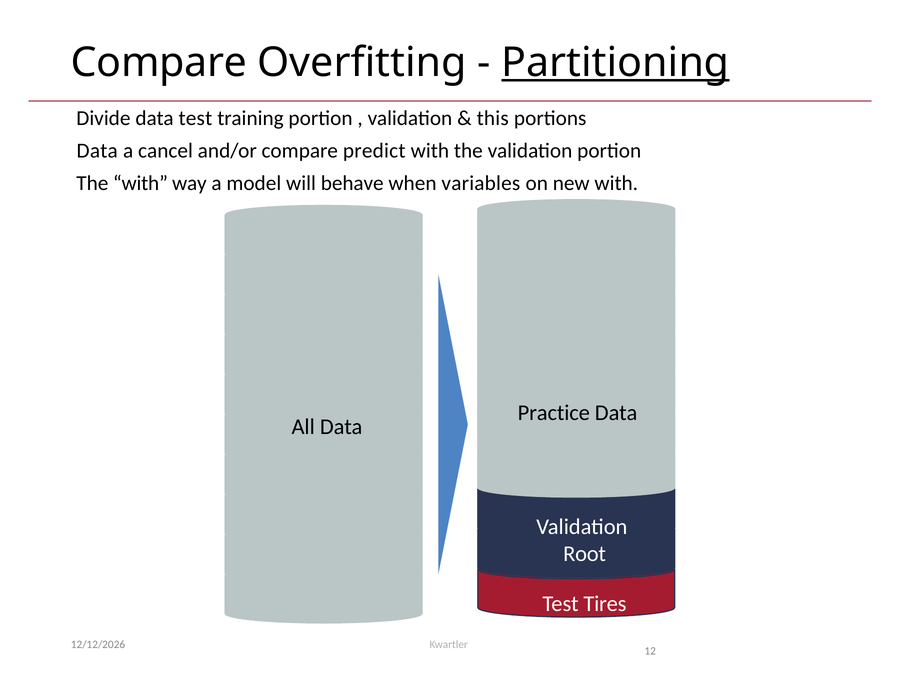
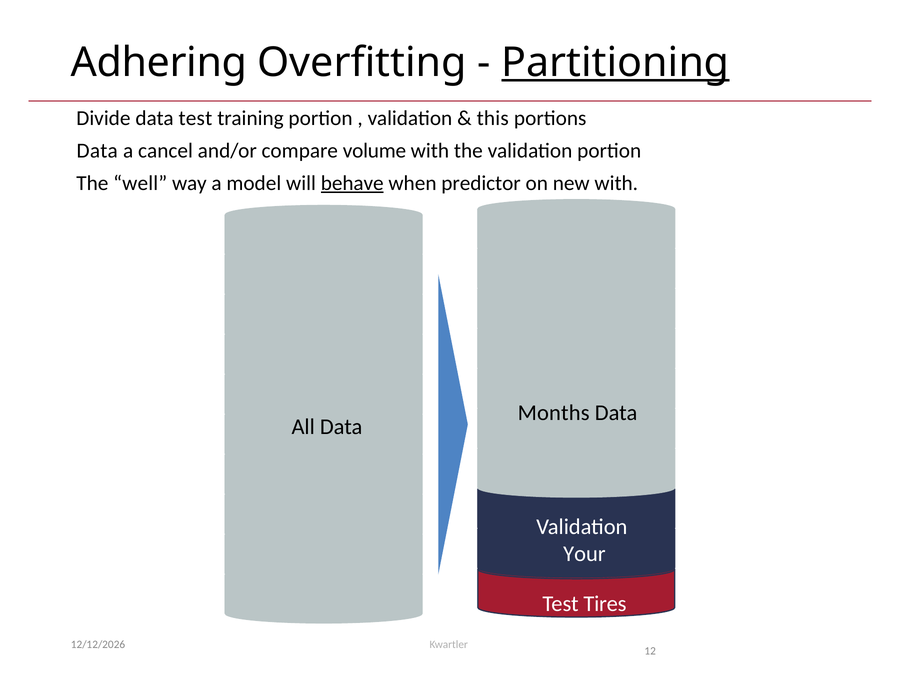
Compare at (159, 62): Compare -> Adhering
predict: predict -> volume
The with: with -> well
behave underline: none -> present
variables: variables -> predictor
Practice: Practice -> Months
Root: Root -> Your
